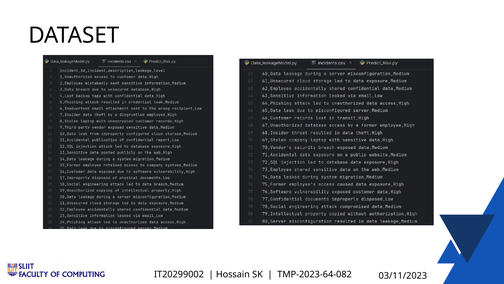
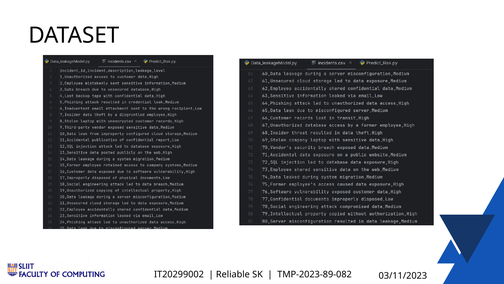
Hossain: Hossain -> Reliable
TMP-2023-64-082: TMP-2023-64-082 -> TMP-2023-89-082
